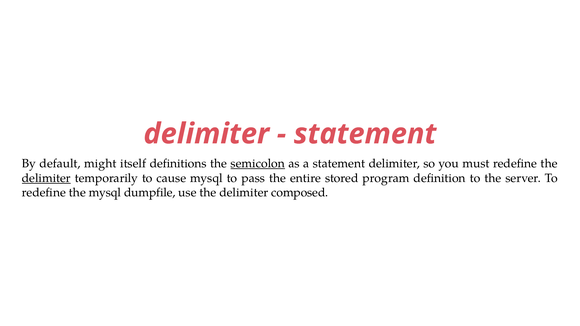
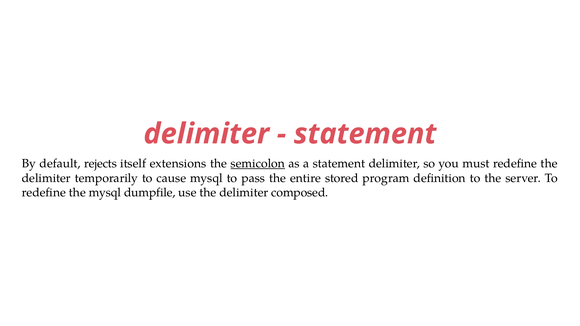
might: might -> rejects
definitions: definitions -> extensions
delimiter at (46, 178) underline: present -> none
